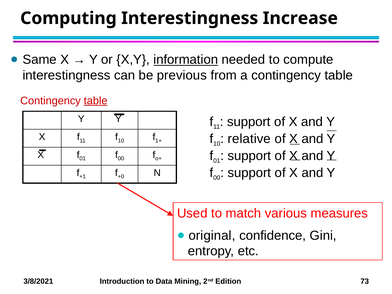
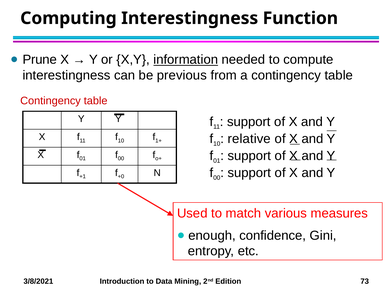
Increase: Increase -> Function
Same: Same -> Prune
table at (96, 101) underline: present -> none
original: original -> enough
